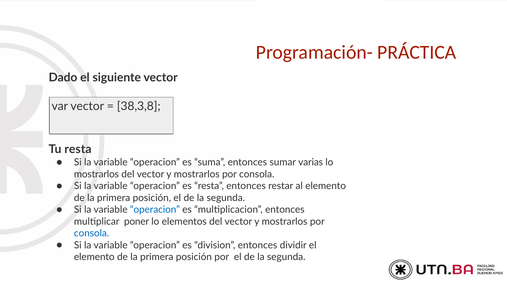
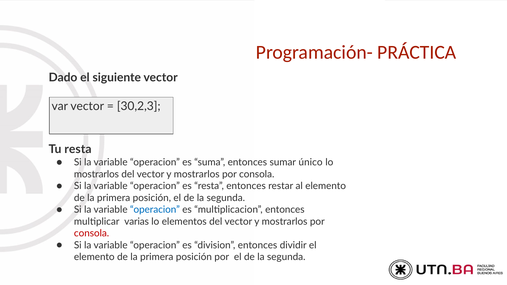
38,3,8: 38,3,8 -> 30,2,3
varias: varias -> único
poner: poner -> varias
consola at (92, 233) colour: blue -> red
